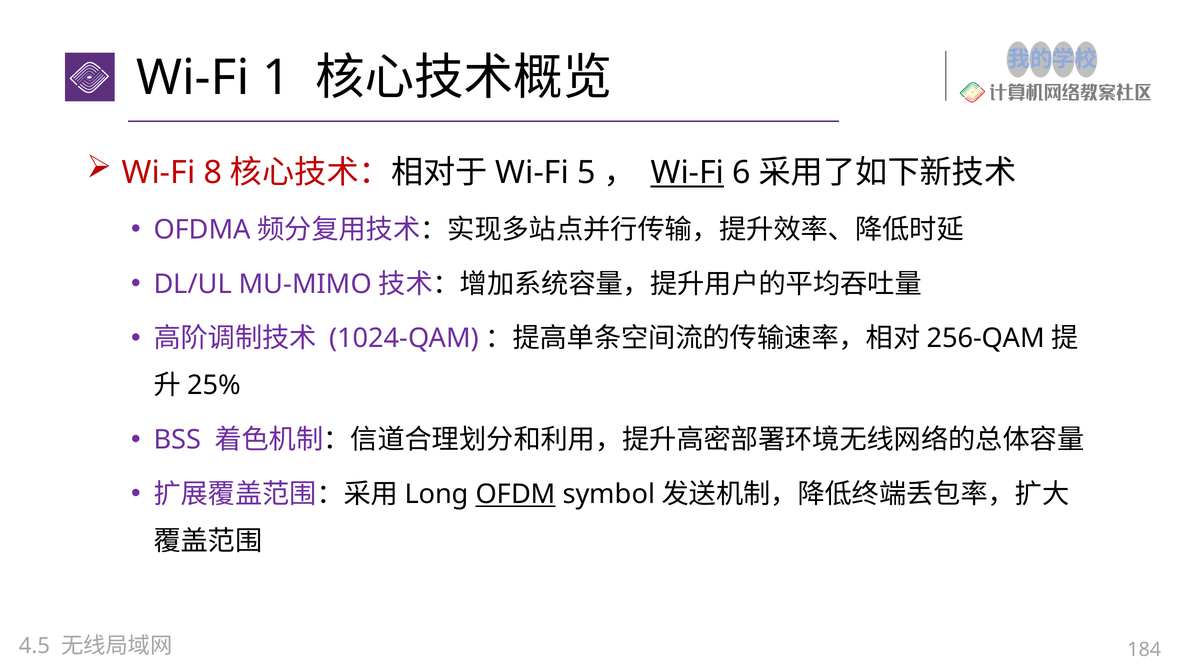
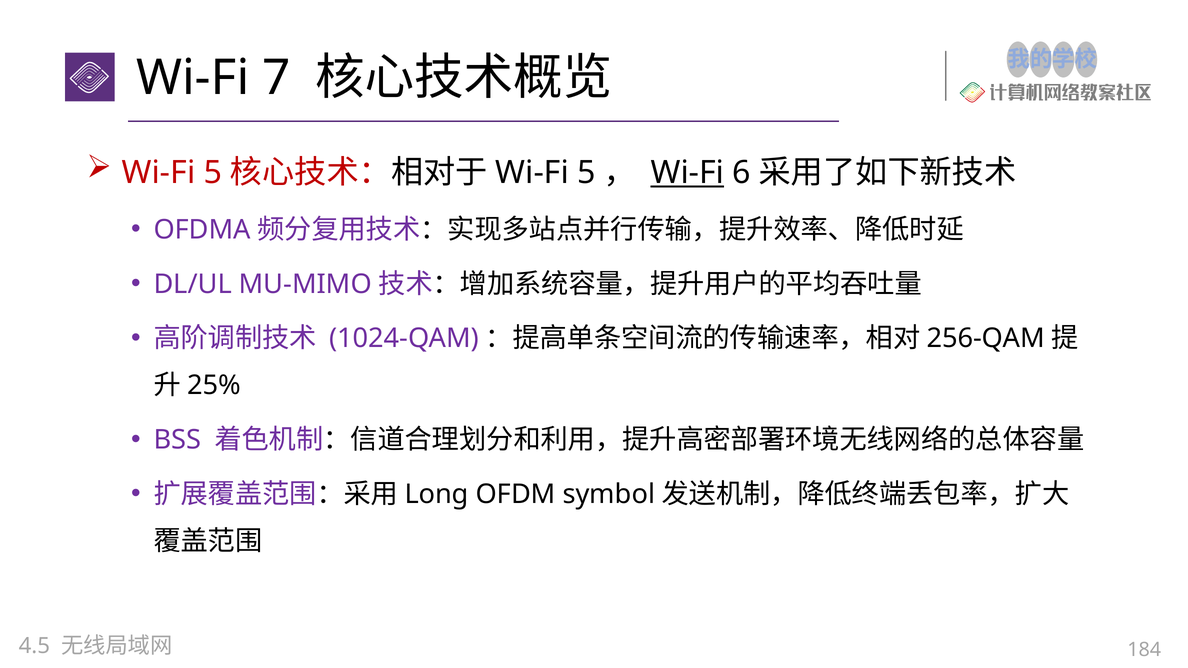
1: 1 -> 7
8 at (213, 173): 8 -> 5
OFDM underline: present -> none
